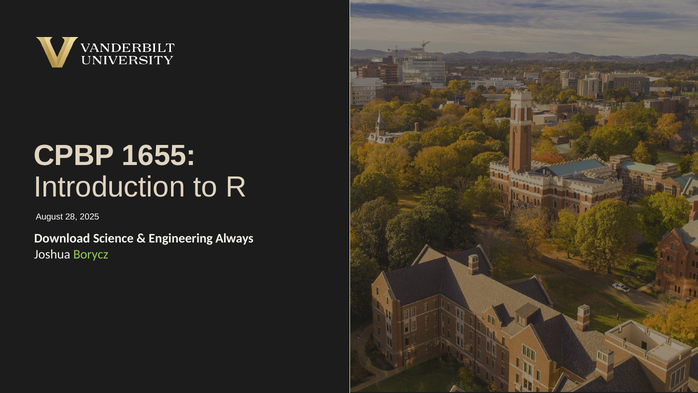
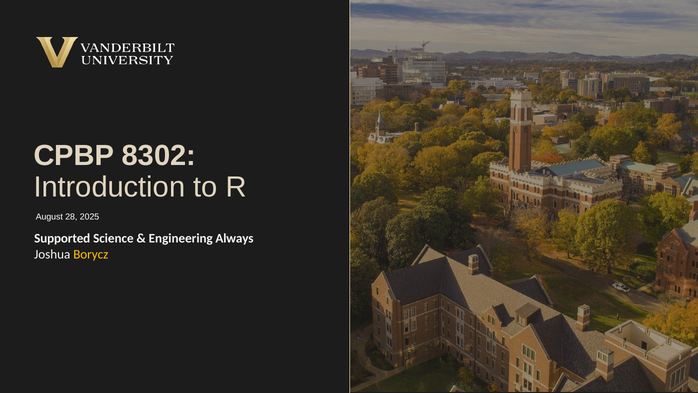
1655: 1655 -> 8302
Download: Download -> Supported
Borycz colour: light green -> yellow
